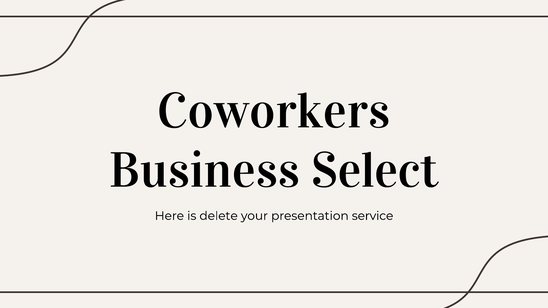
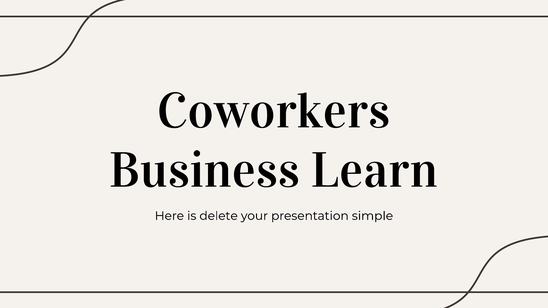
Select: Select -> Learn
service: service -> simple
